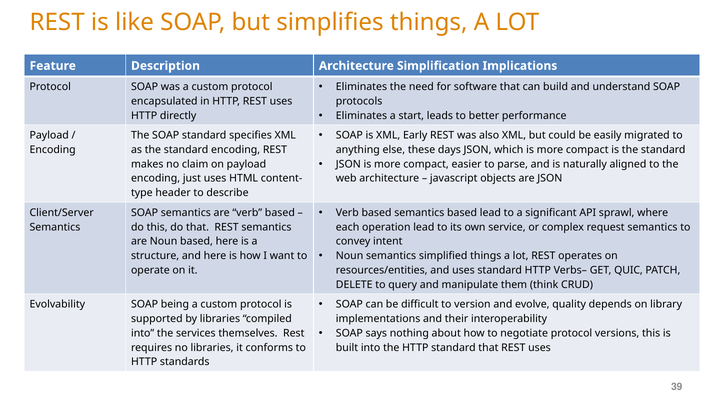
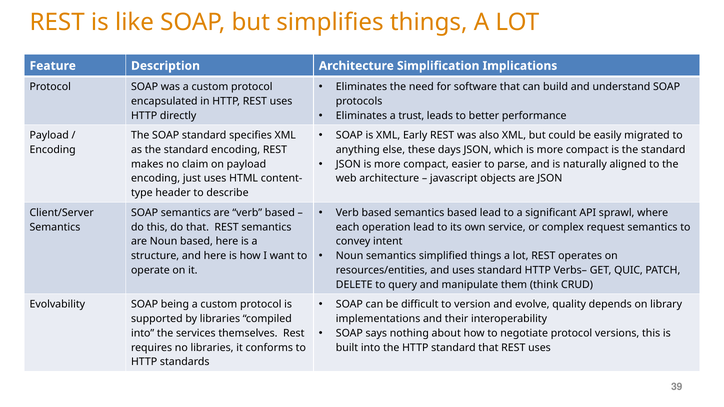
start: start -> trust
